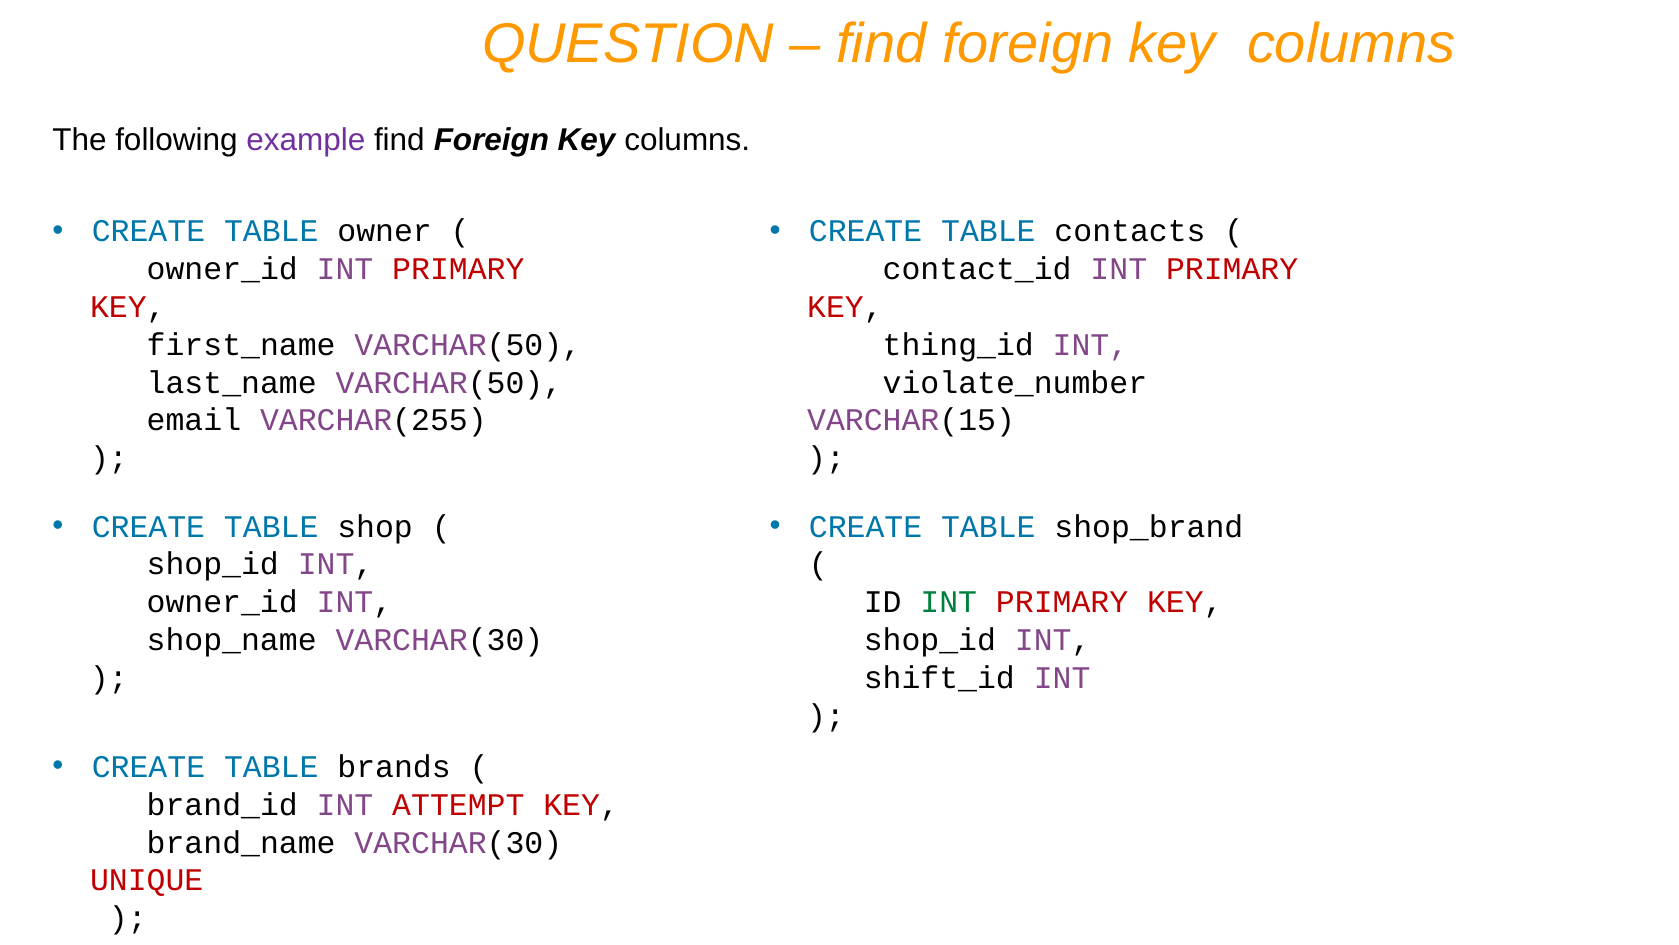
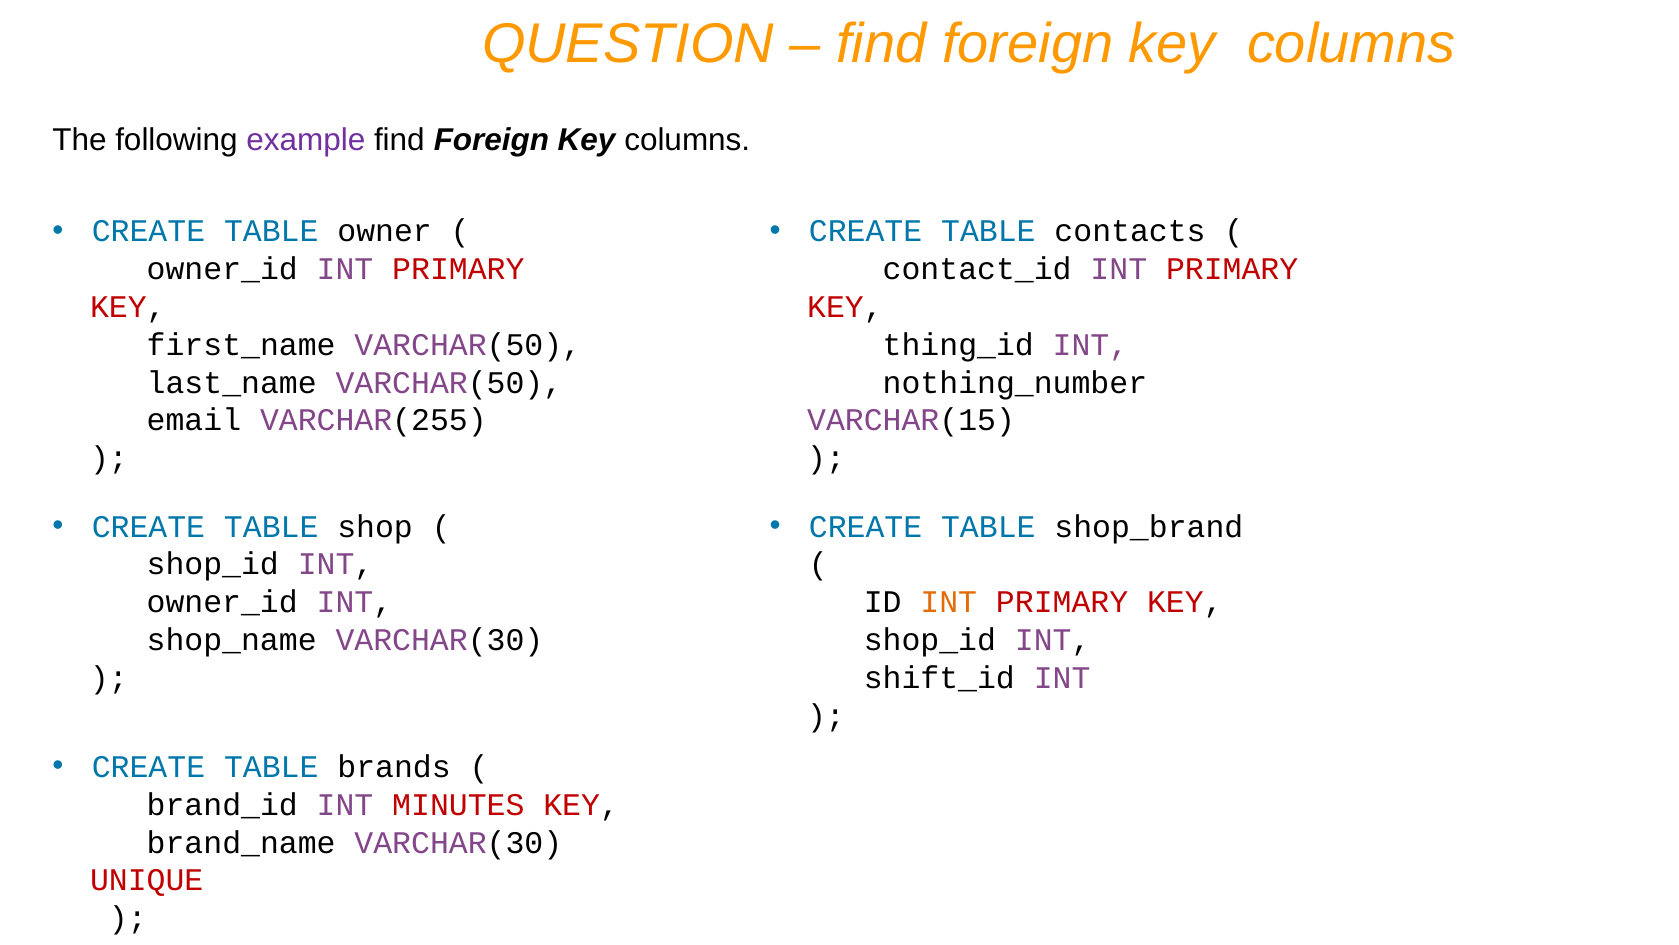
violate_number: violate_number -> nothing_number
INT at (949, 602) colour: green -> orange
ATTEMPT: ATTEMPT -> MINUTES
